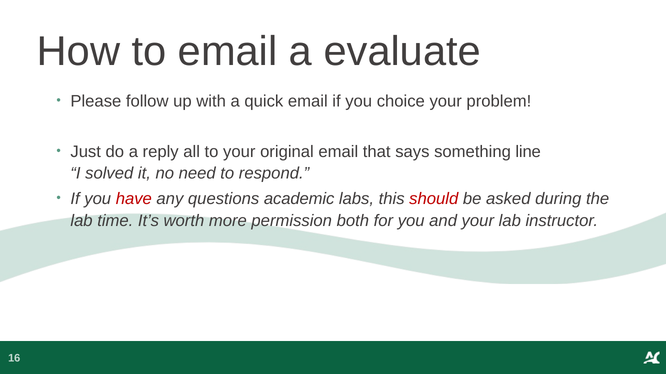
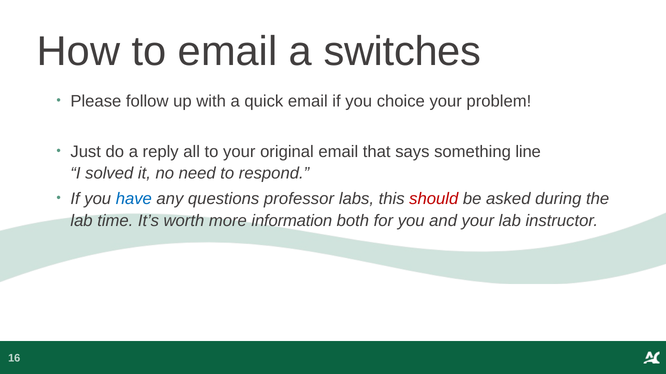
evaluate: evaluate -> switches
have colour: red -> blue
academic: academic -> professor
permission: permission -> information
